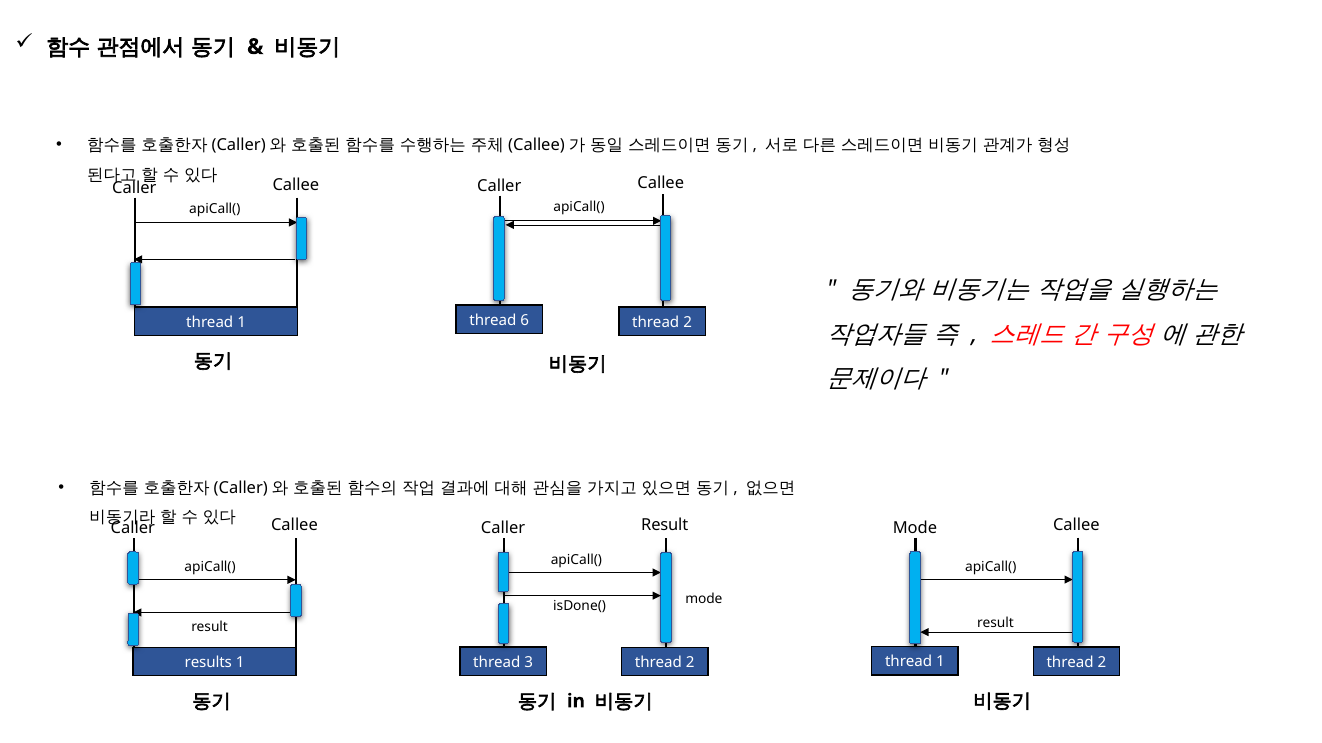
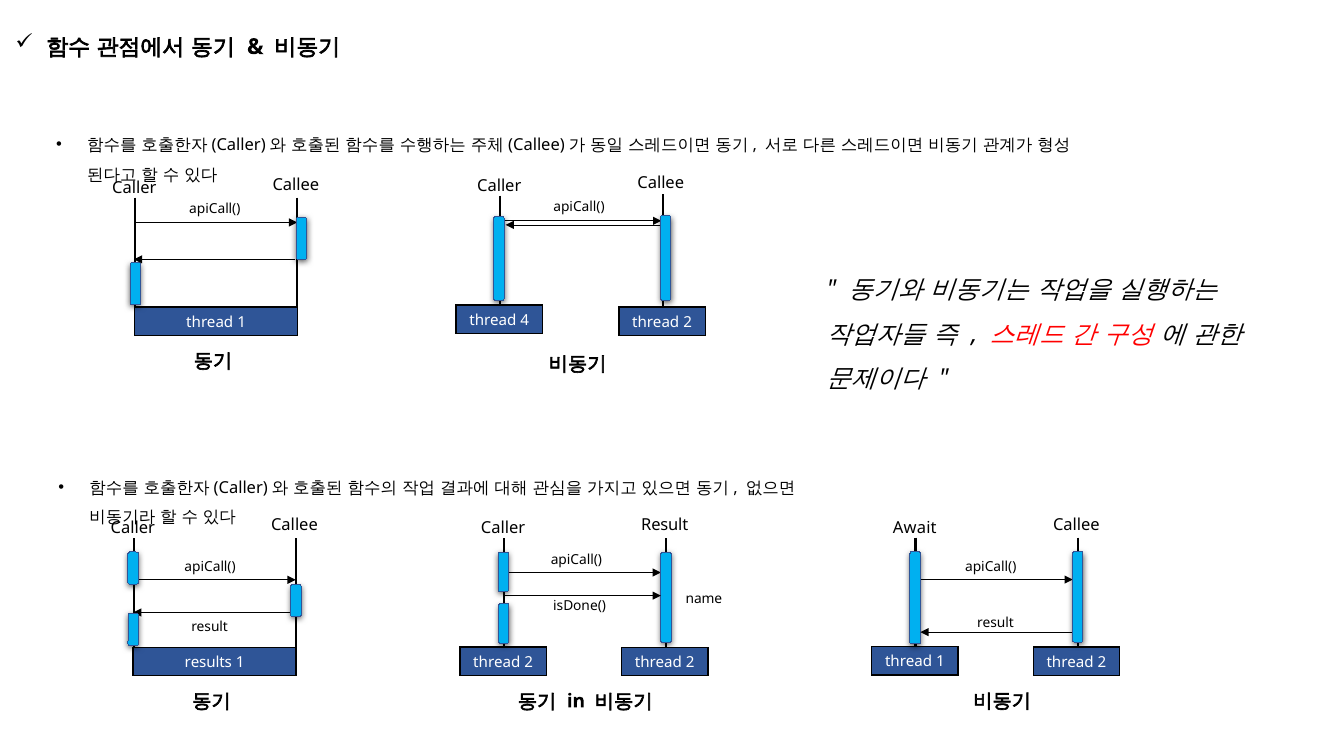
6: 6 -> 4
Mode at (915, 529): Mode -> Await
mode at (704, 599): mode -> name
3 at (529, 663): 3 -> 2
